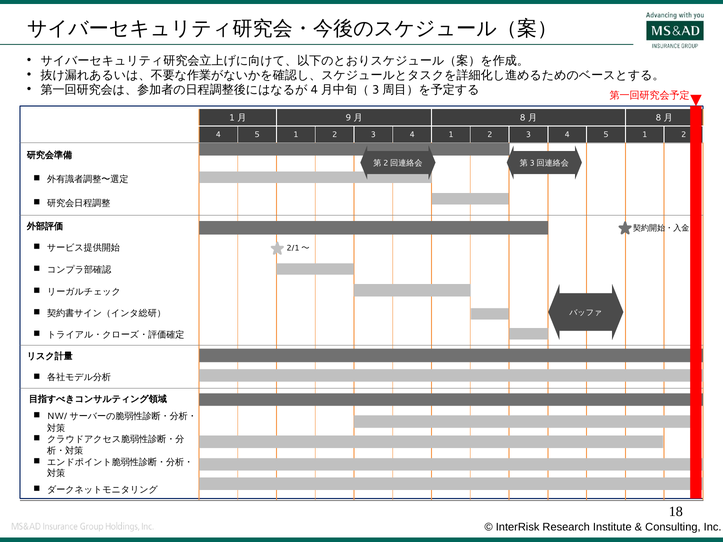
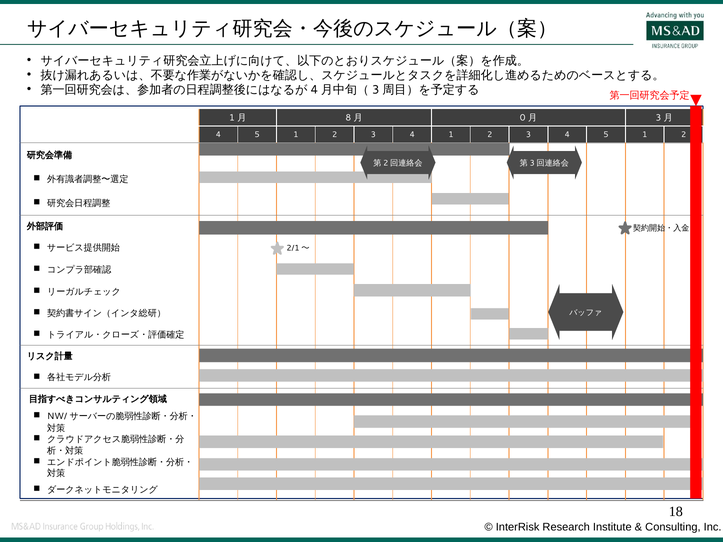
9: 9 -> 8
8 at (523, 118): 8 -> 0
8 at (658, 118): 8 -> 3
